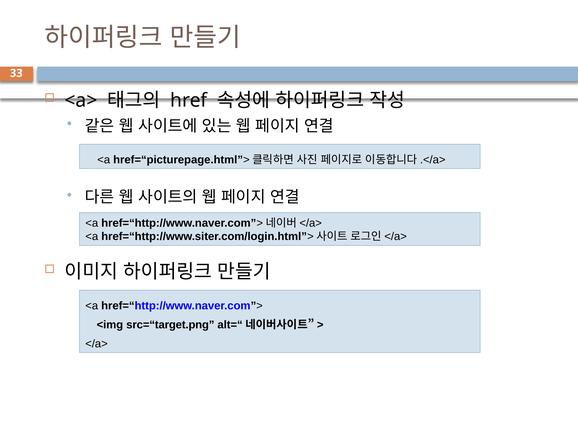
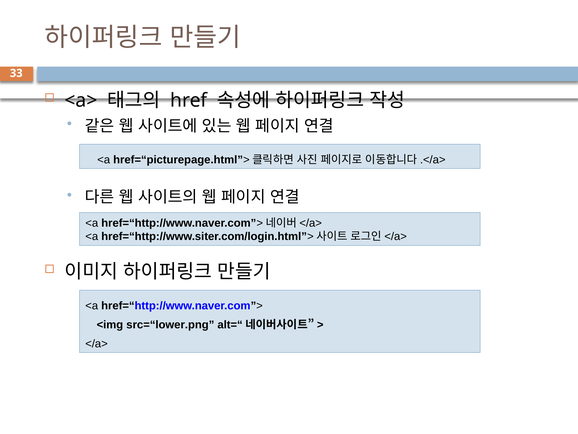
src=“target.png: src=“target.png -> src=“lower.png
